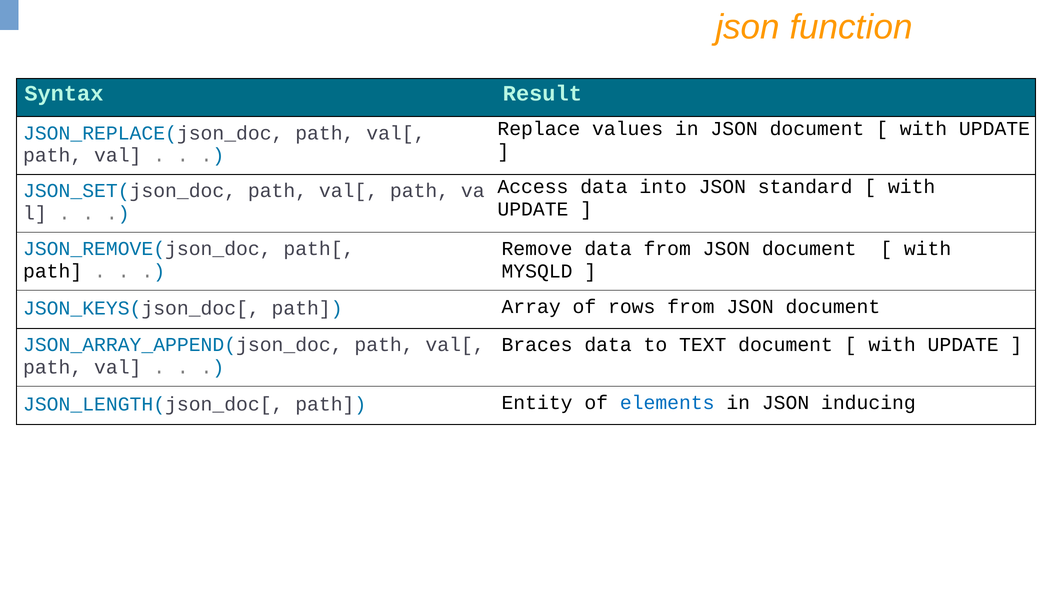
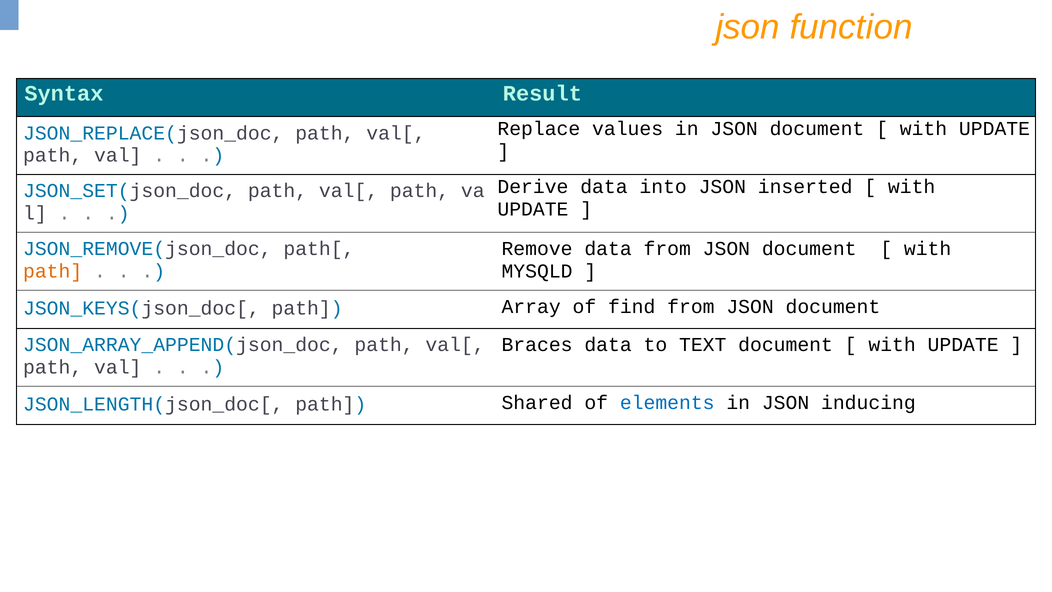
Access: Access -> Derive
standard: standard -> inserted
path at (53, 271) colour: black -> orange
rows: rows -> find
Entity: Entity -> Shared
